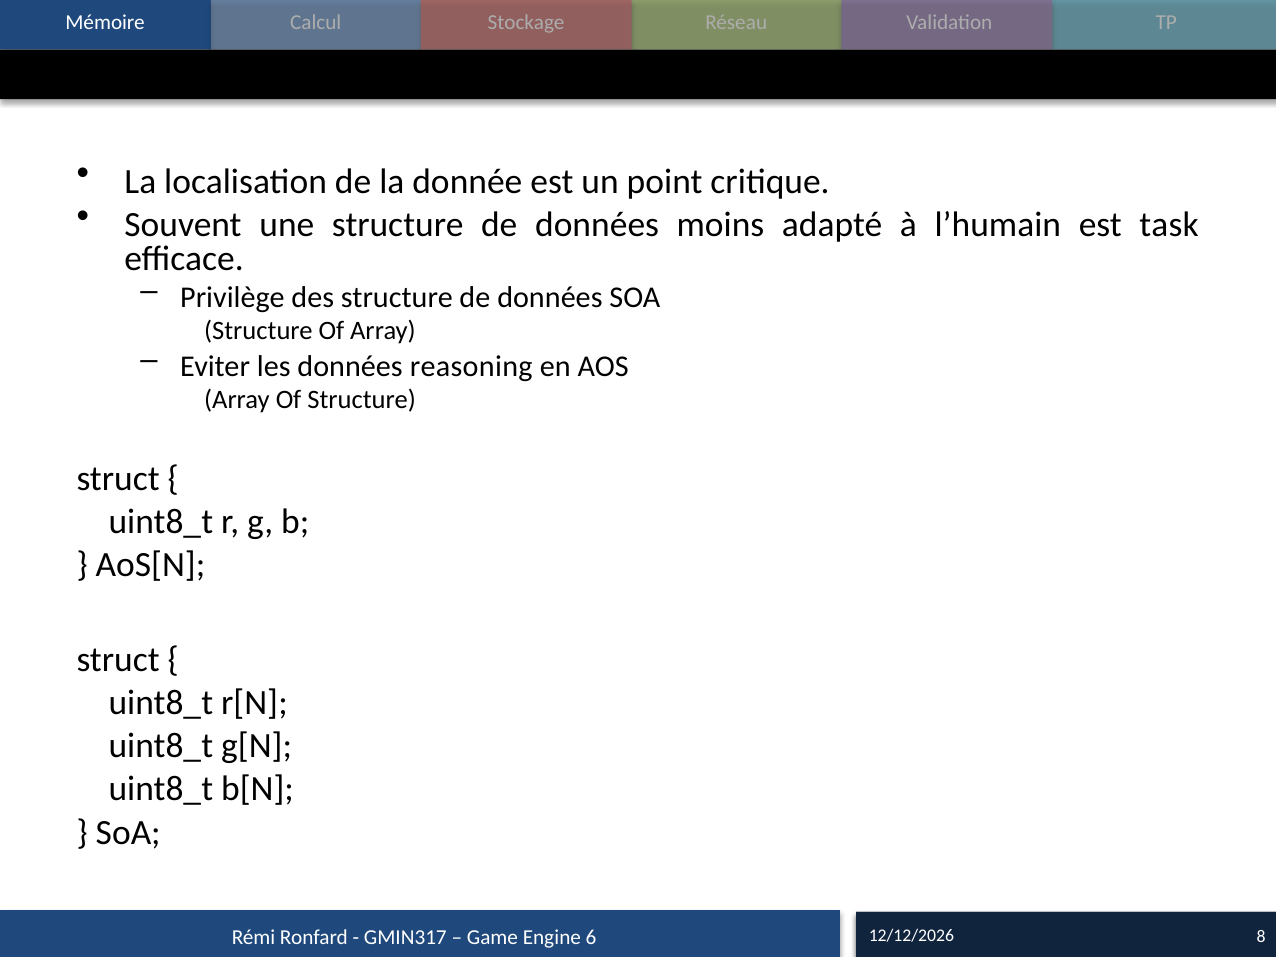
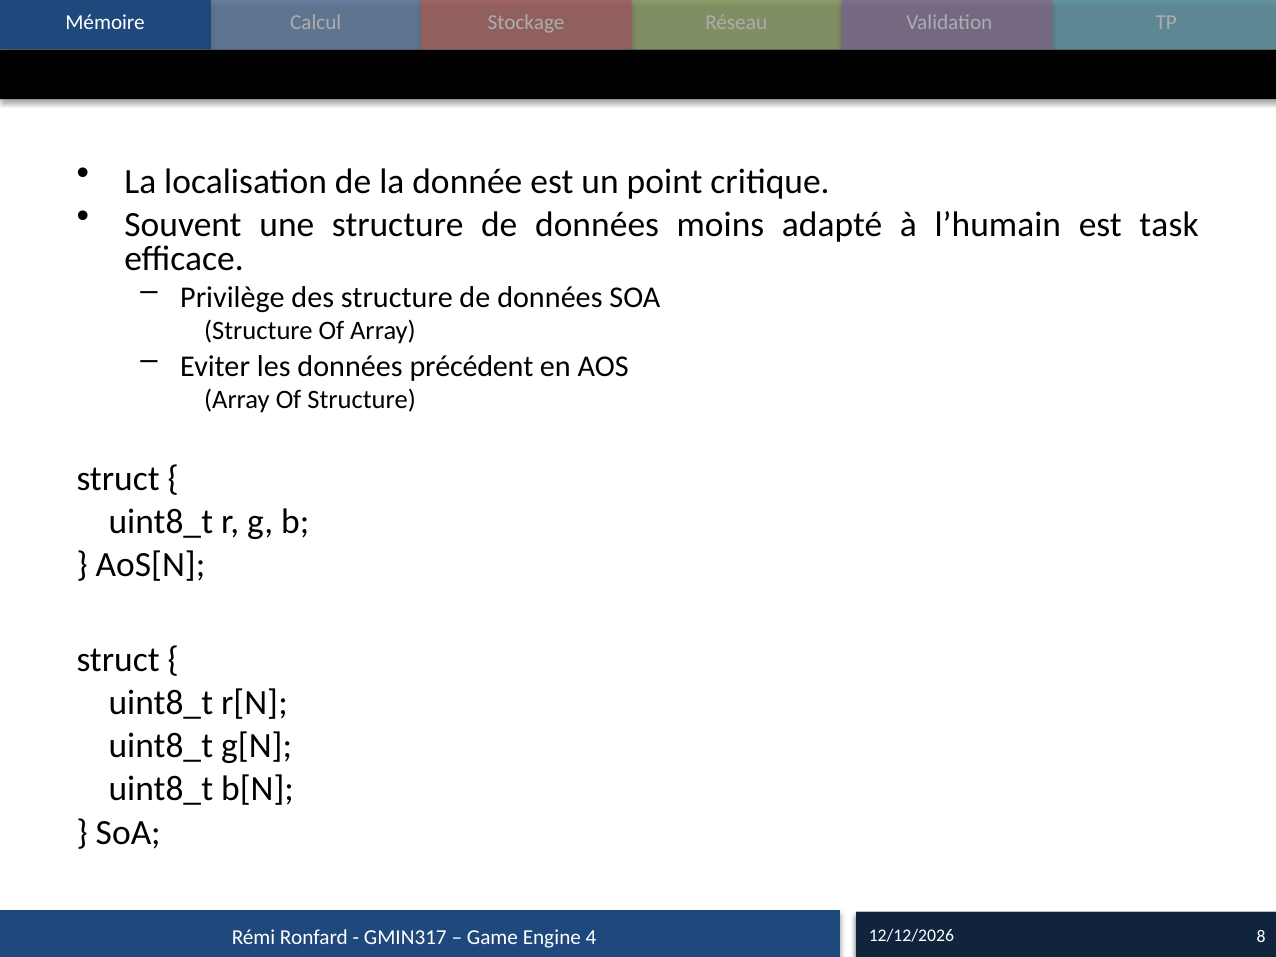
reasoning: reasoning -> précédent
6: 6 -> 4
